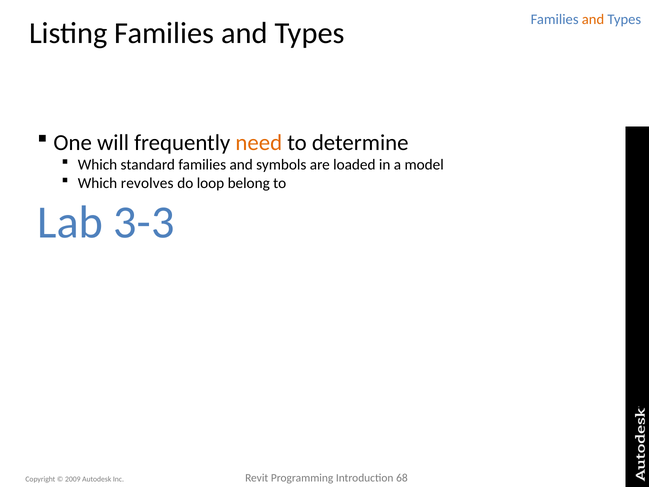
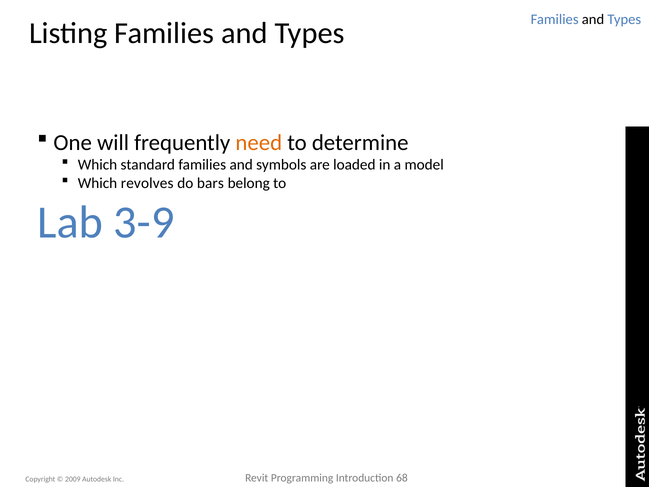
and at (593, 19) colour: orange -> black
loop: loop -> bars
3-3: 3-3 -> 3-9
